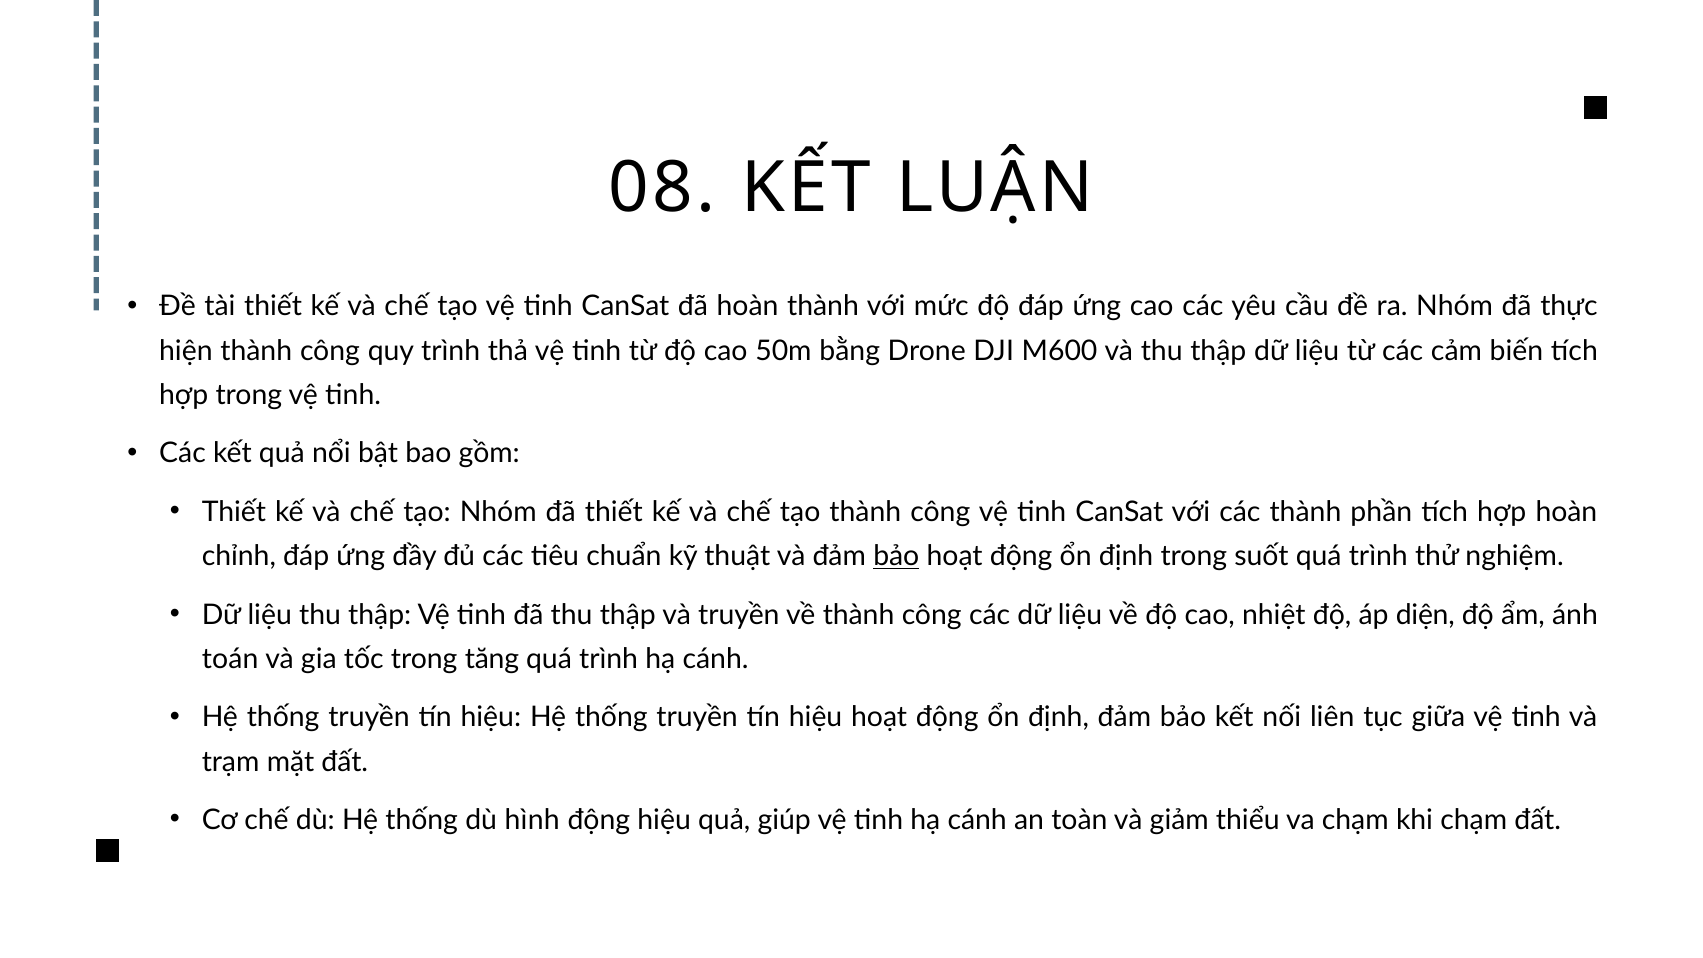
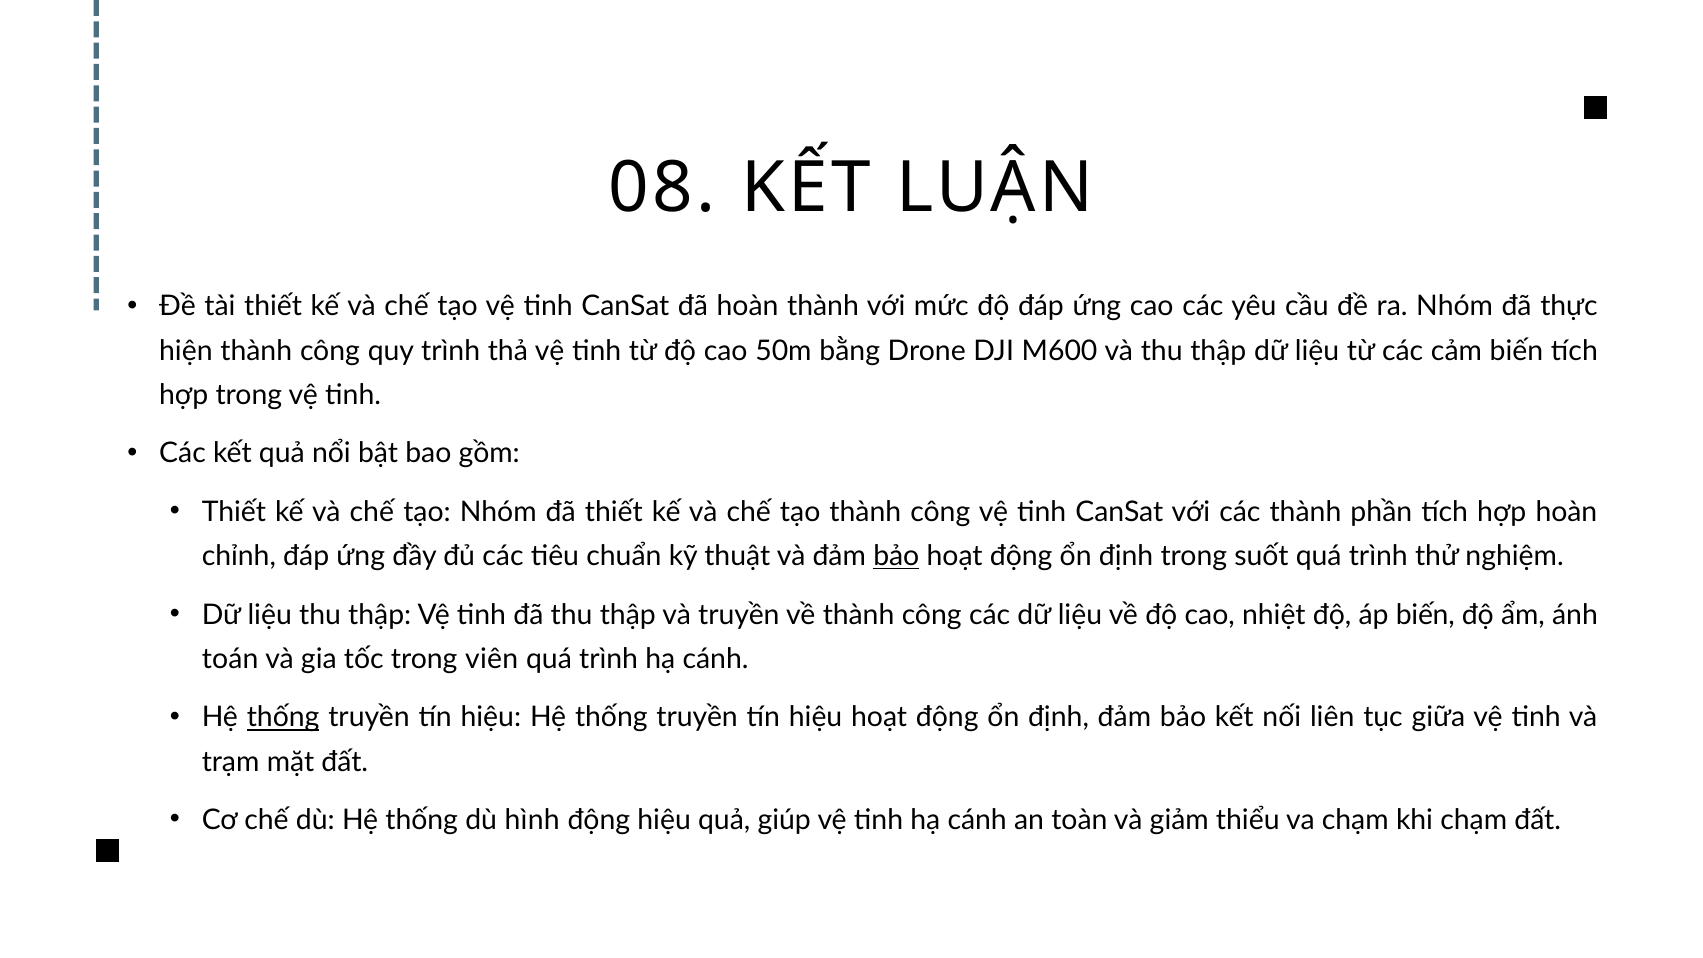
áp diện: diện -> biến
tăng: tăng -> viên
thống at (283, 717) underline: none -> present
